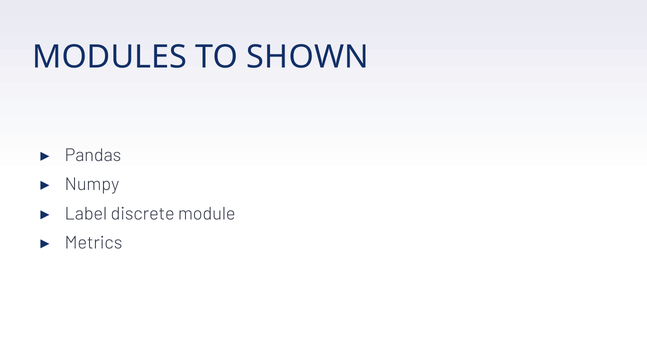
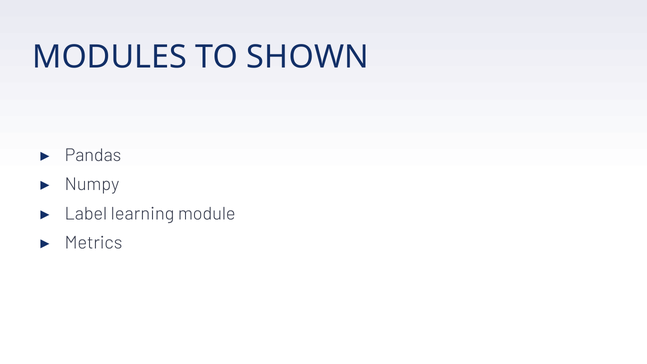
discrete: discrete -> learning
